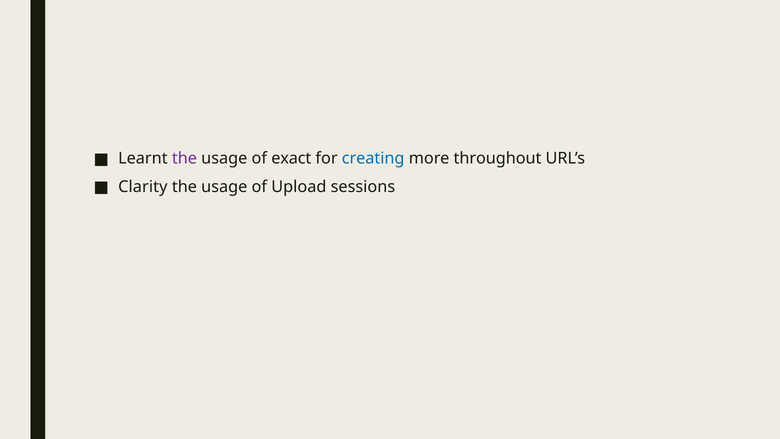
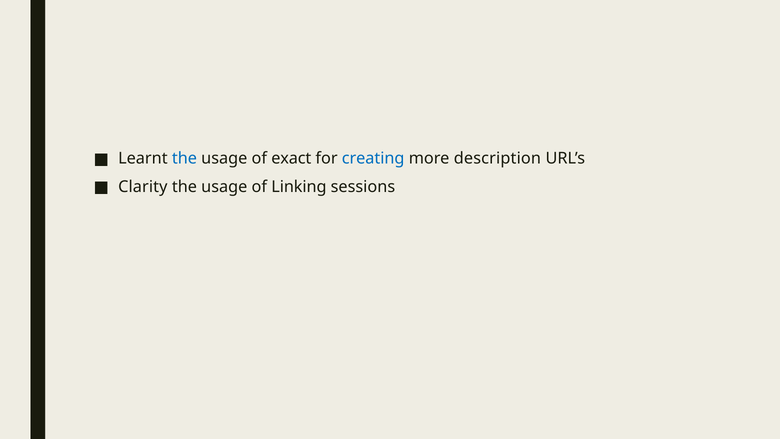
the at (184, 158) colour: purple -> blue
throughout: throughout -> description
Upload: Upload -> Linking
